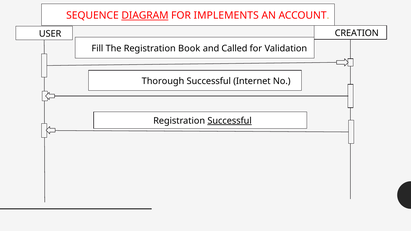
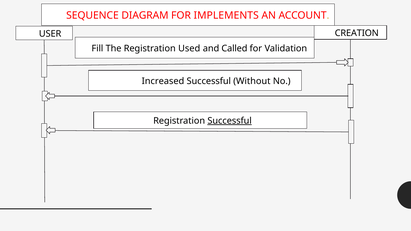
DIAGRAM underline: present -> none
Book: Book -> Used
Thorough: Thorough -> Increased
Internet: Internet -> Without
